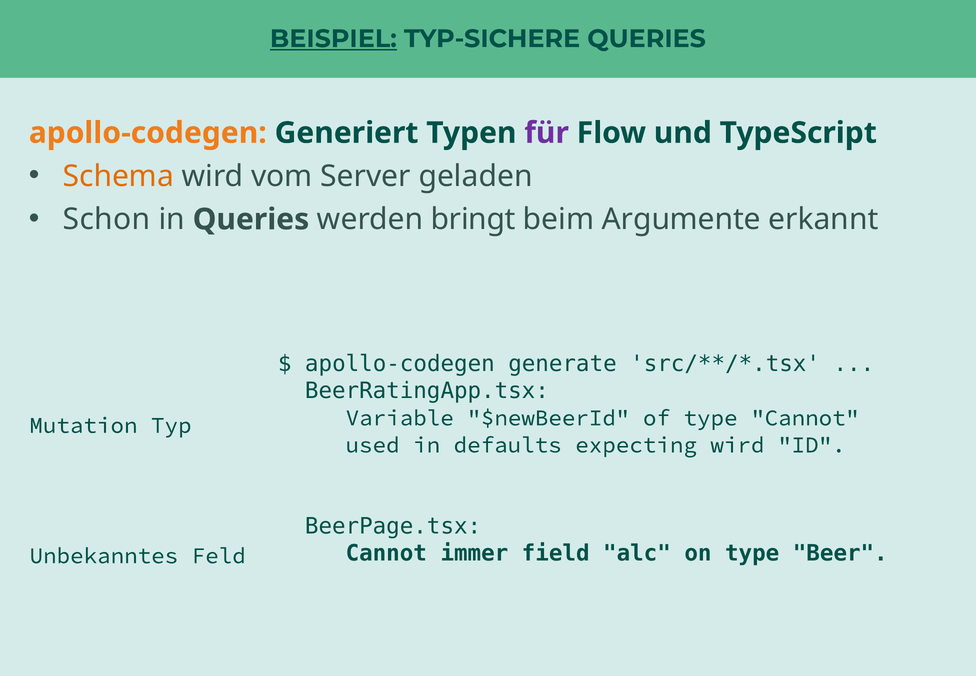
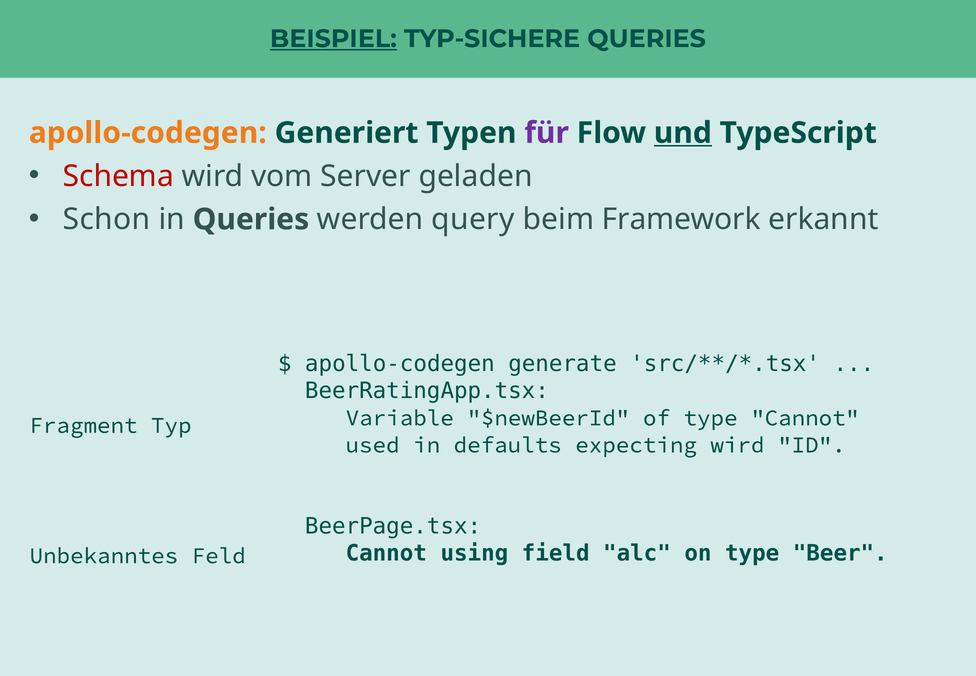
und underline: none -> present
Schema colour: orange -> red
bringt: bringt -> query
Argumente: Argumente -> Framework
Mutation: Mutation -> Fragment
immer: immer -> using
